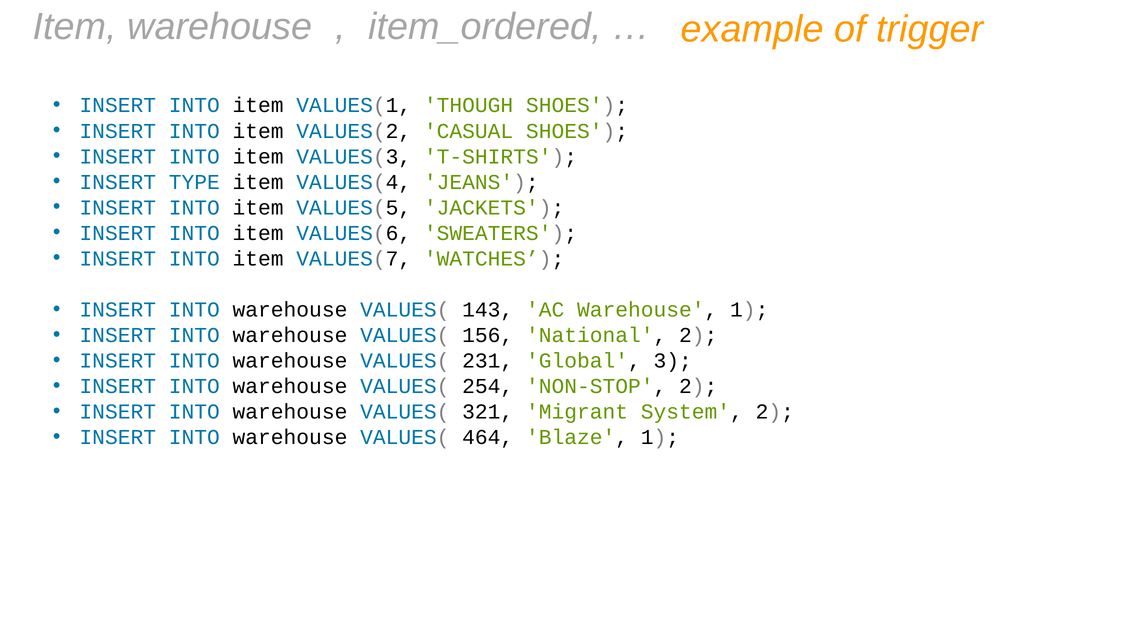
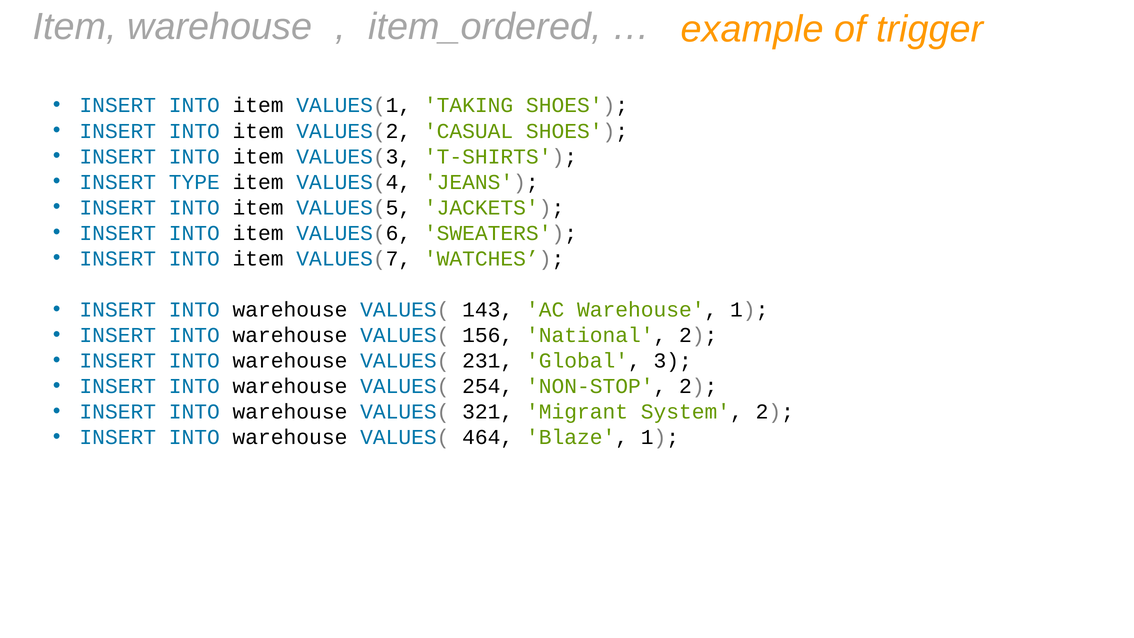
THOUGH: THOUGH -> TAKING
